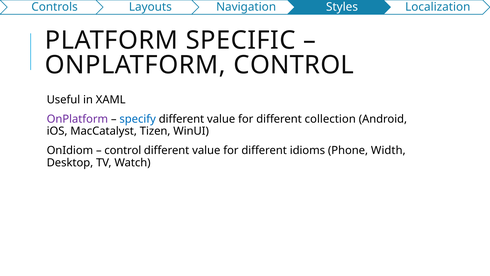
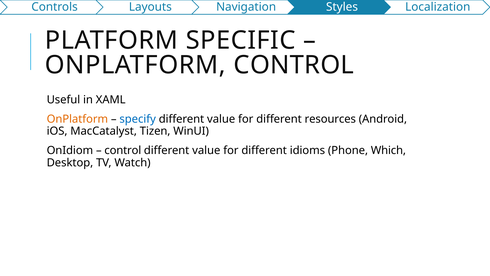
OnPlatform at (77, 119) colour: purple -> orange
collection: collection -> resources
Width: Width -> Which
